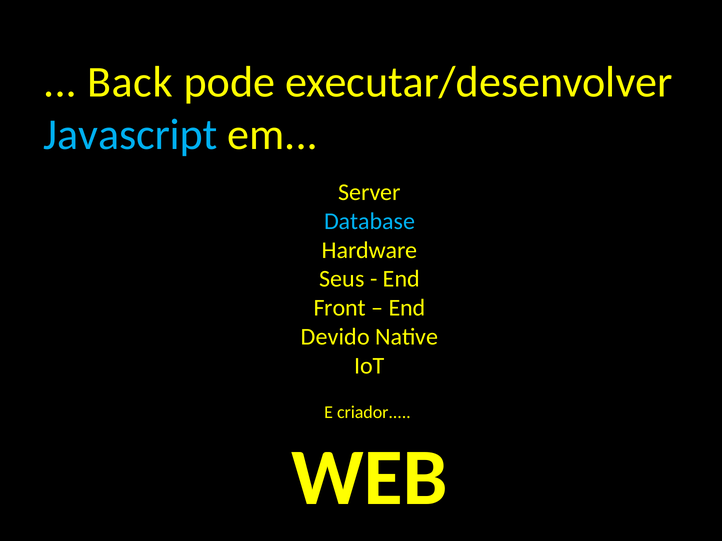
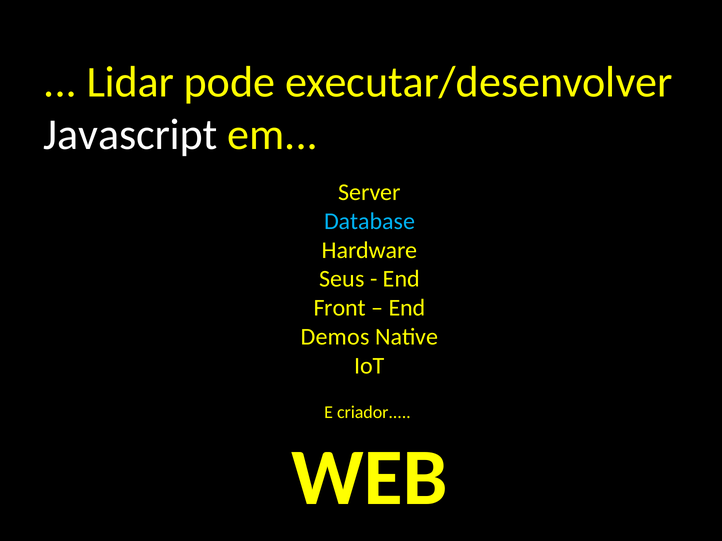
Back: Back -> Lidar
Javascript colour: light blue -> white
Devido: Devido -> Demos
